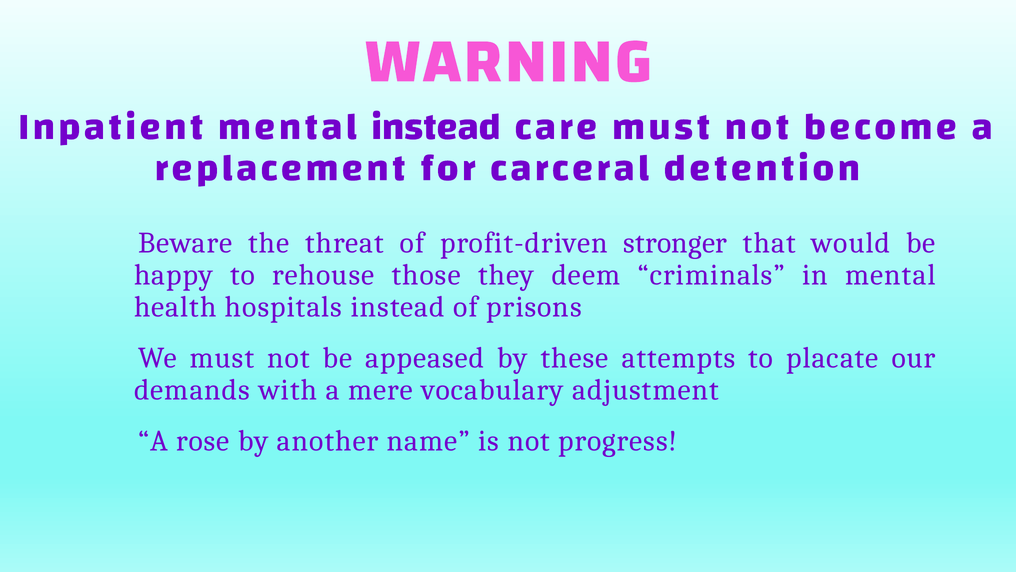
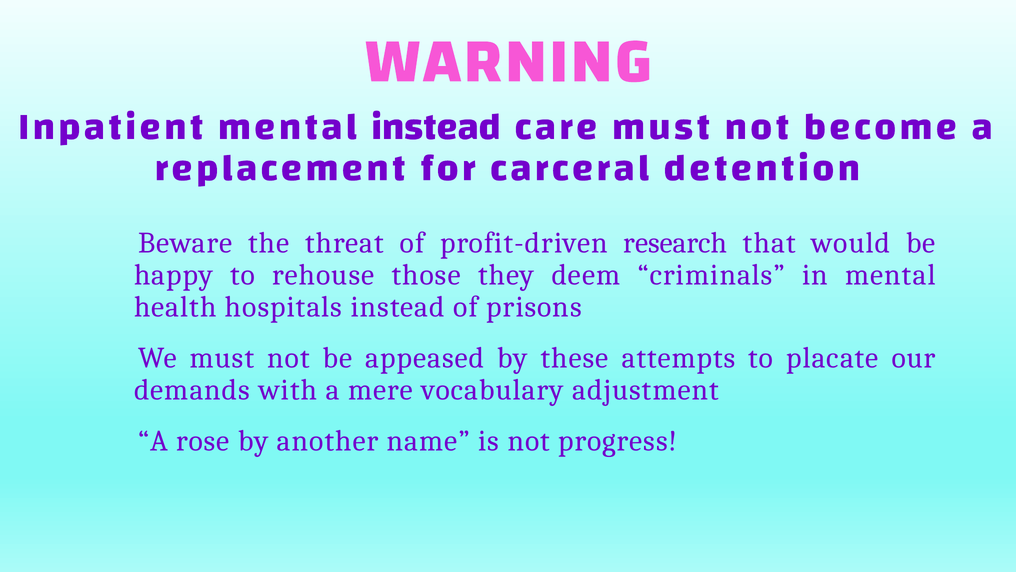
stronger: stronger -> research
